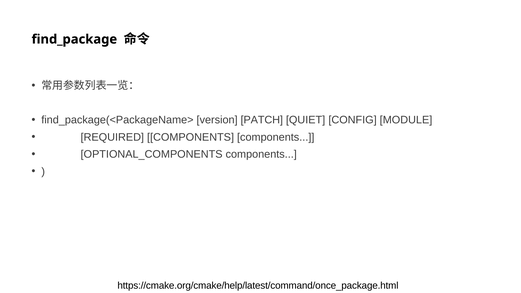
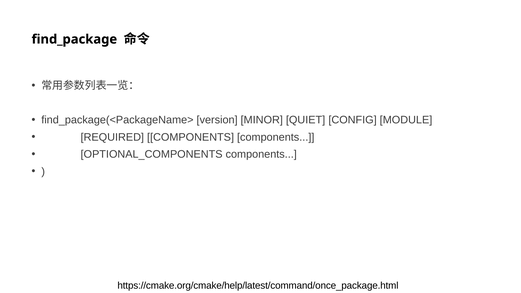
PATCH: PATCH -> MINOR
